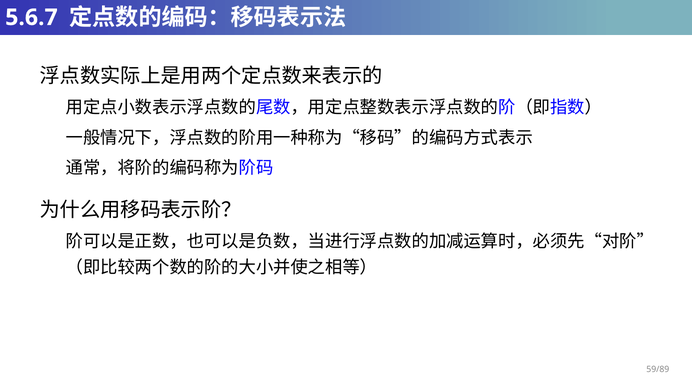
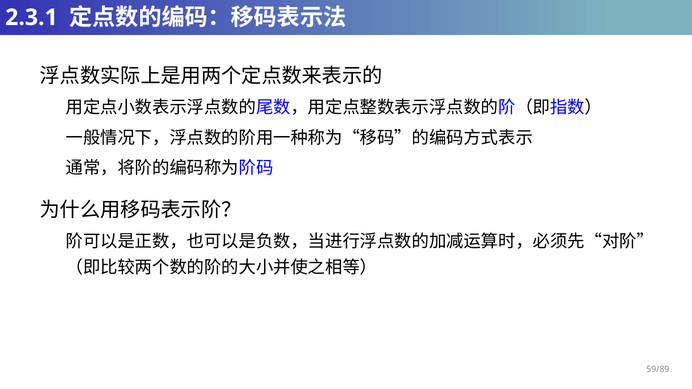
5.6.7: 5.6.7 -> 2.3.1
